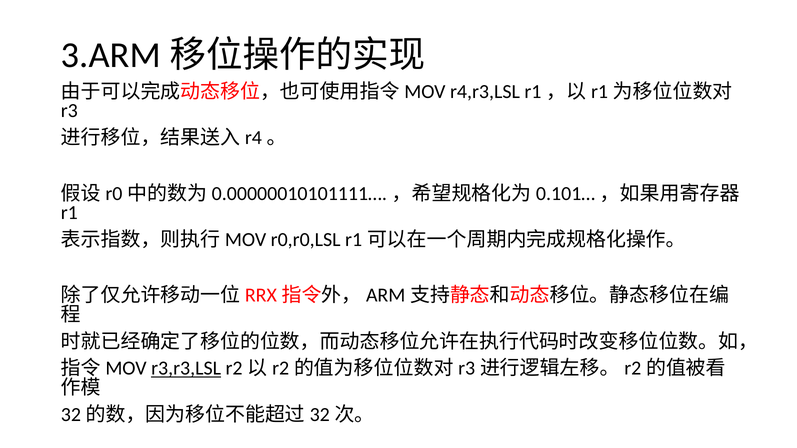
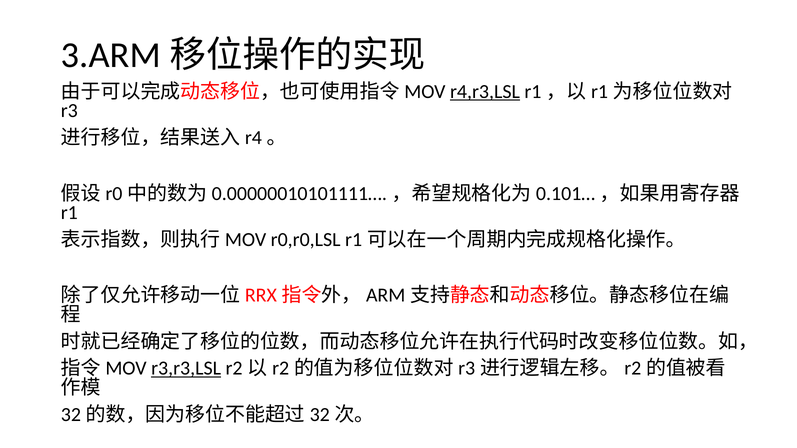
r4,r3,LSL underline: none -> present
